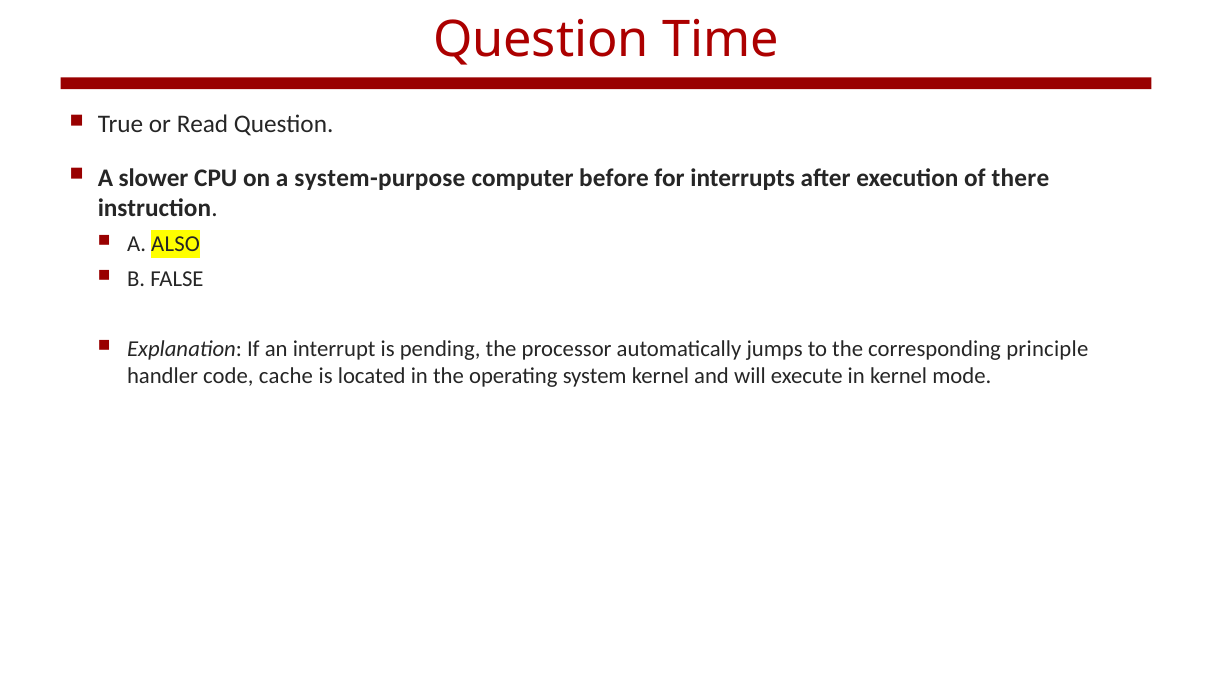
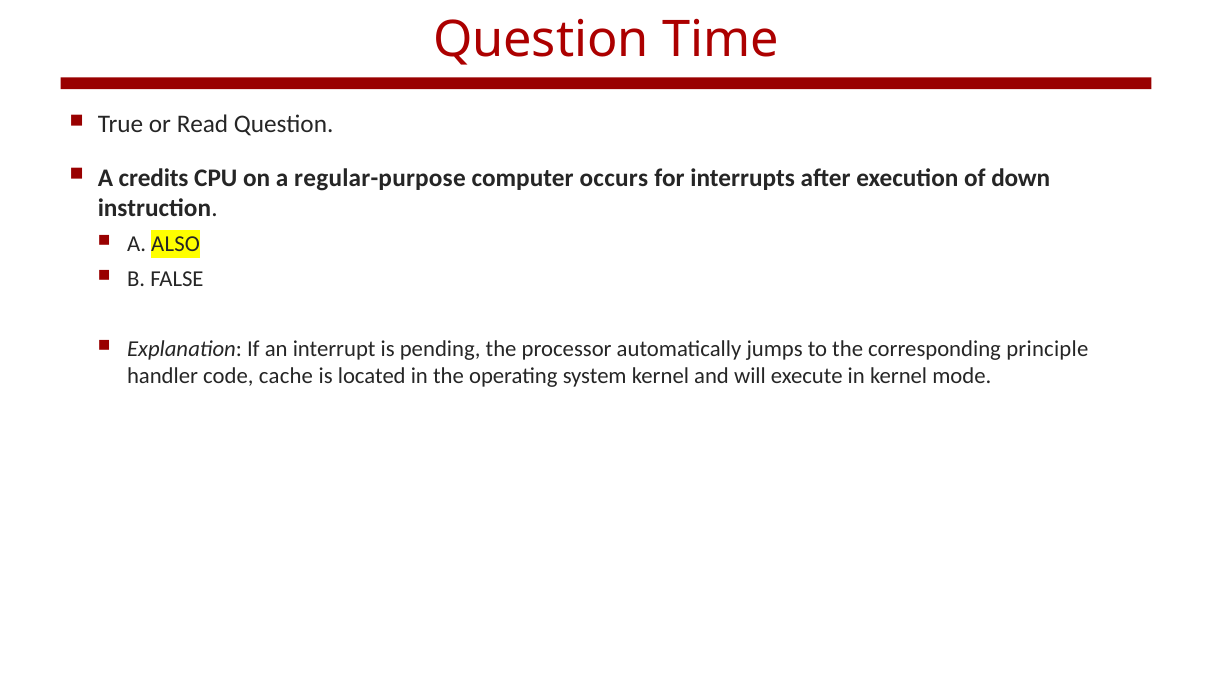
slower: slower -> credits
system-purpose: system-purpose -> regular-purpose
before: before -> occurs
there: there -> down
